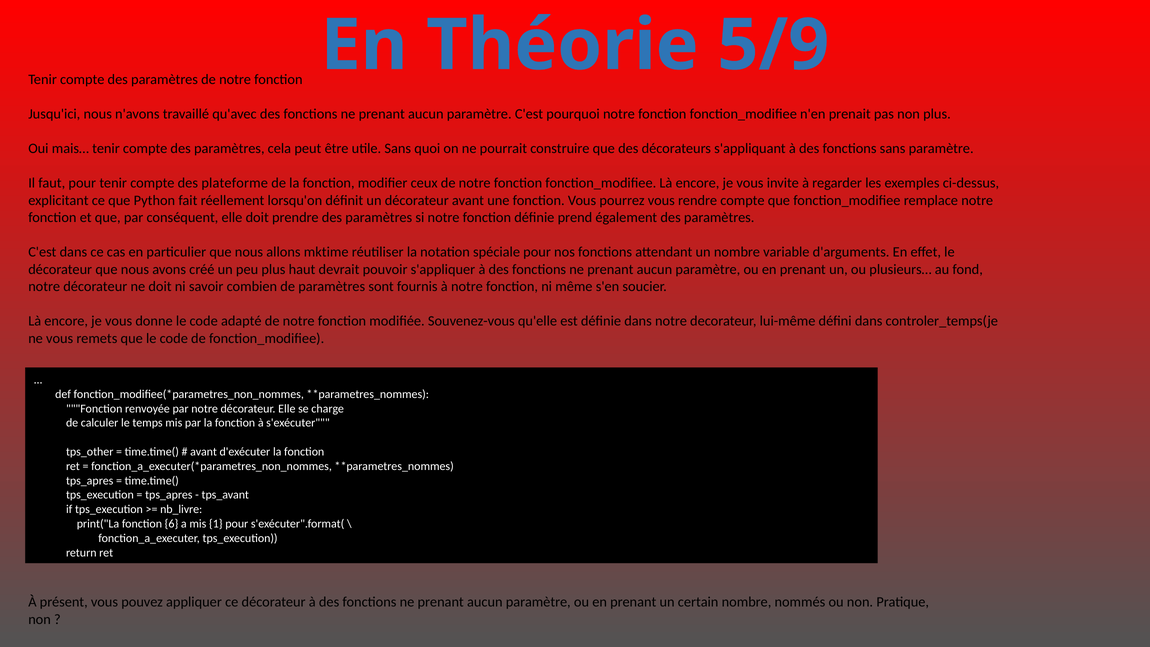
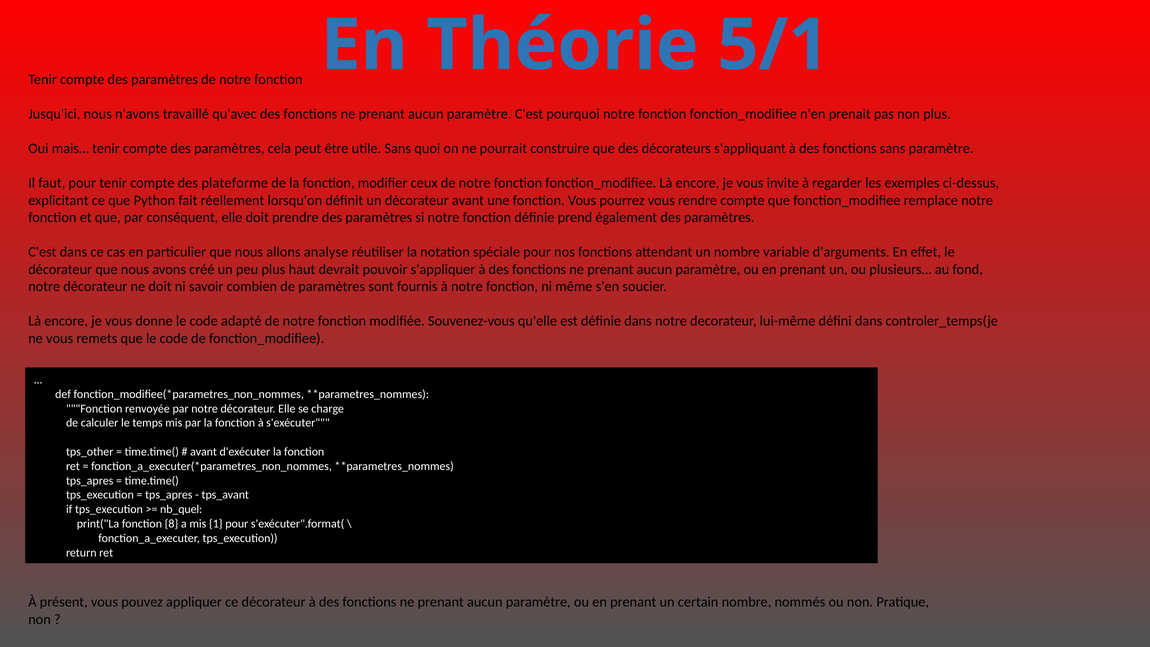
5/9: 5/9 -> 5/1
mktime: mktime -> analyse
nb_livre: nb_livre -> nb_quel
6: 6 -> 8
